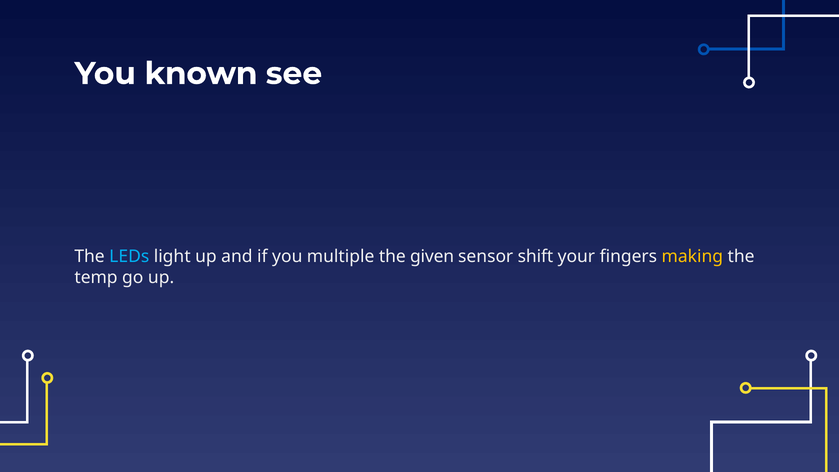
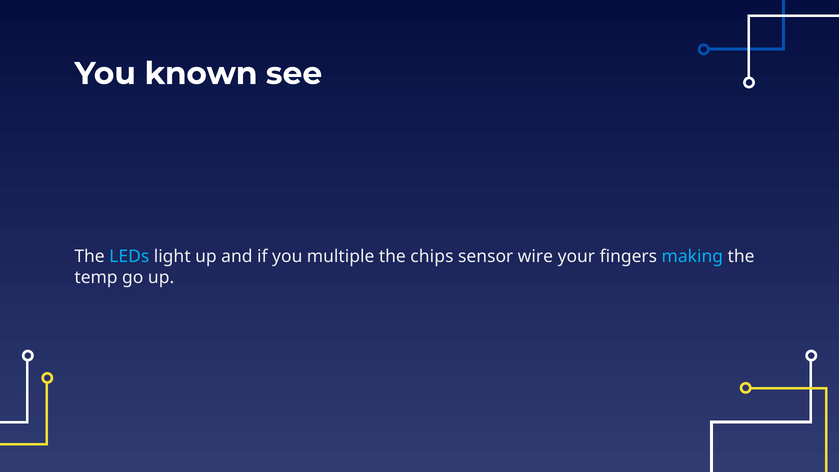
given: given -> chips
shift: shift -> wire
making colour: yellow -> light blue
